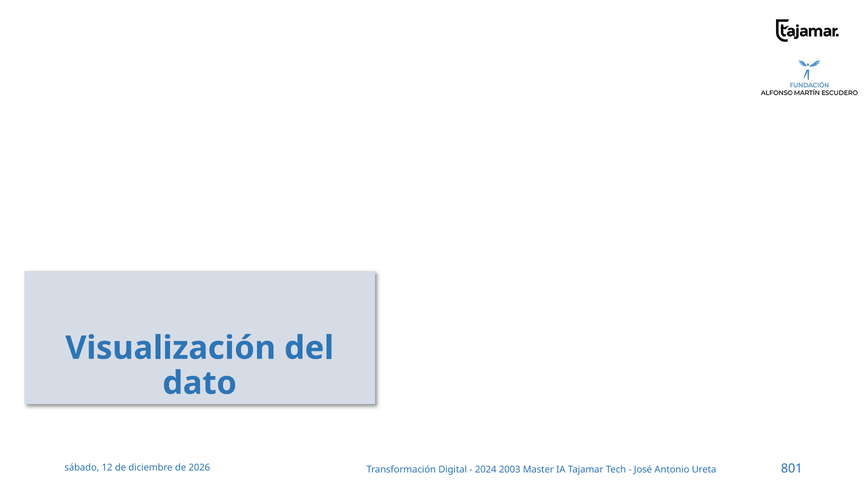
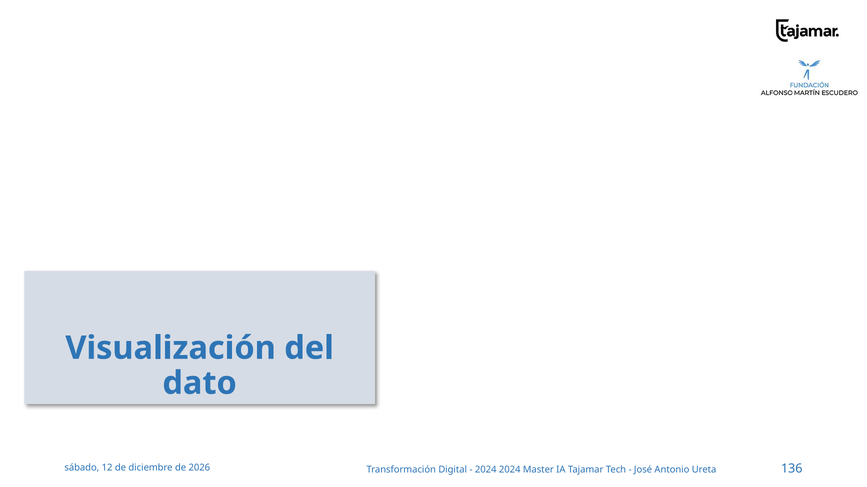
2024 2003: 2003 -> 2024
801: 801 -> 136
